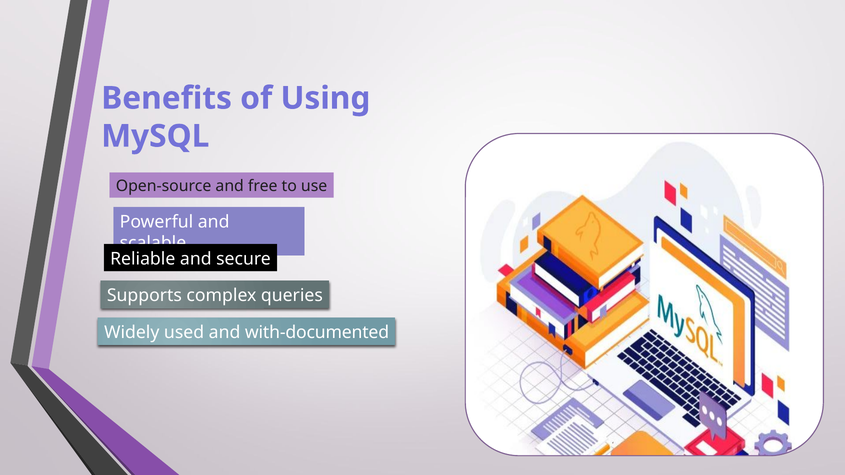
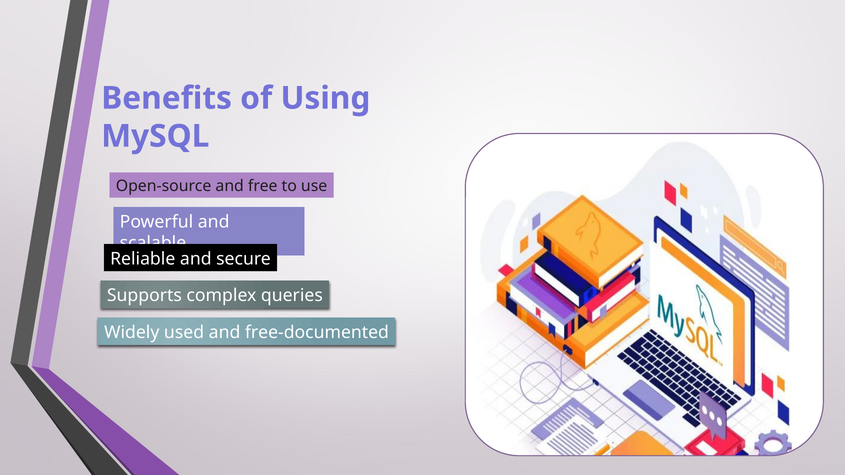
with-documented: with-documented -> free-documented
